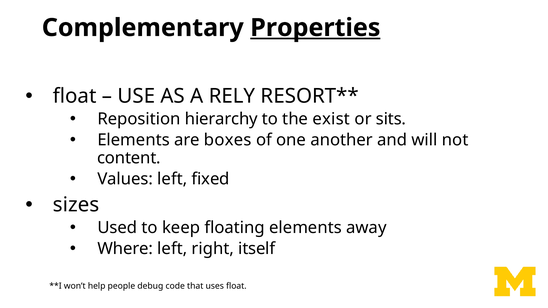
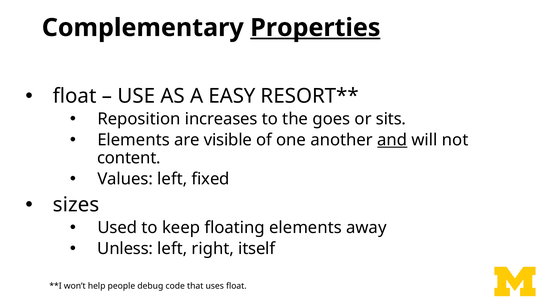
RELY: RELY -> EASY
hierarchy: hierarchy -> increases
exist: exist -> goes
boxes: boxes -> visible
and underline: none -> present
Where: Where -> Unless
